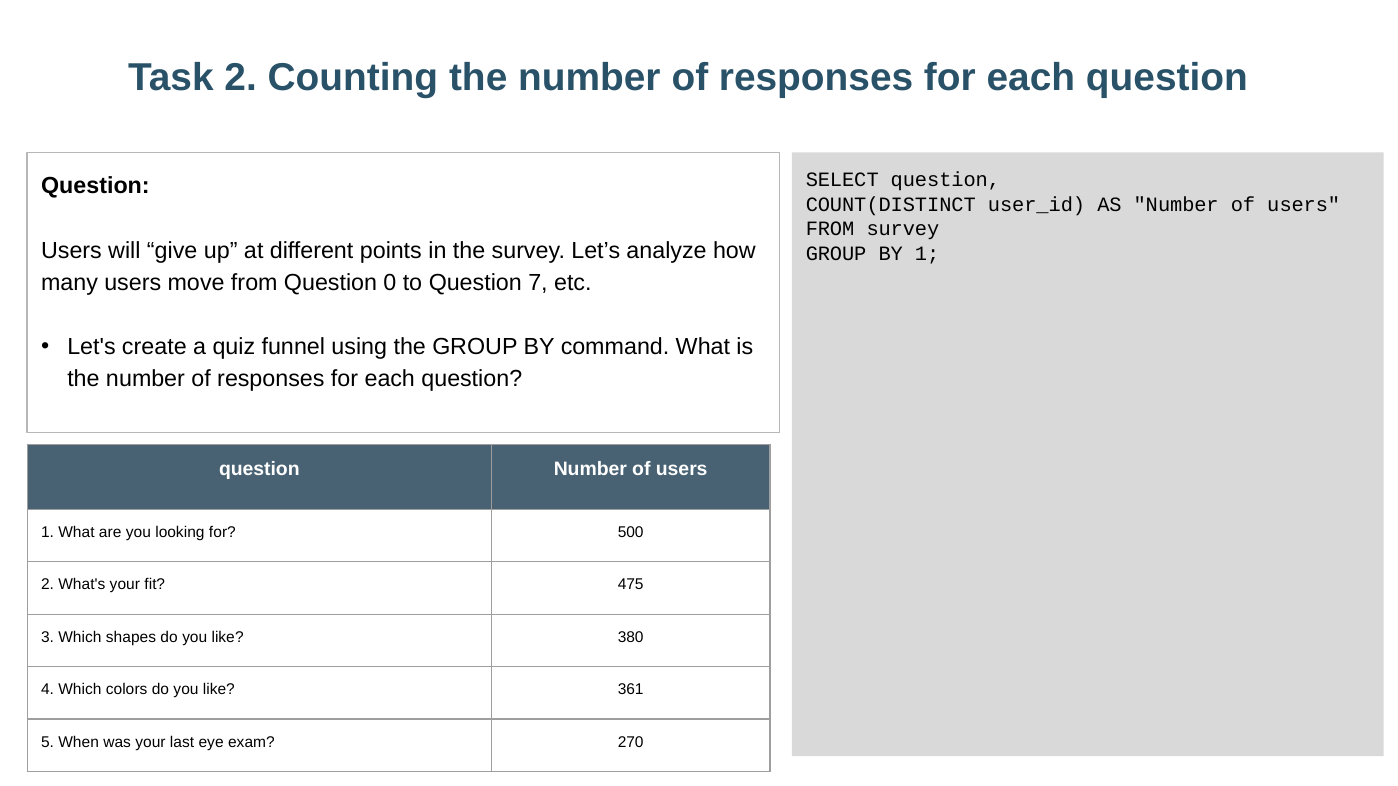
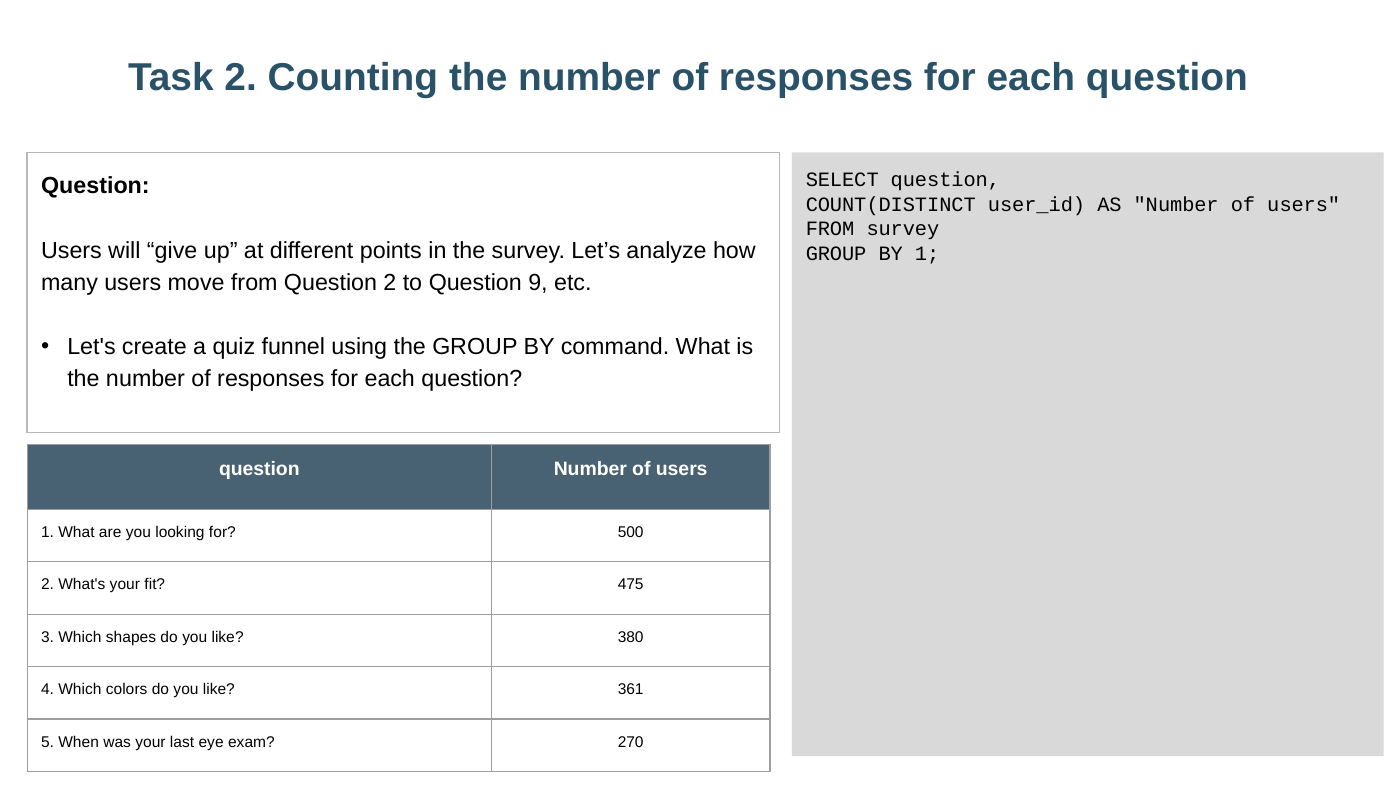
Question 0: 0 -> 2
7: 7 -> 9
